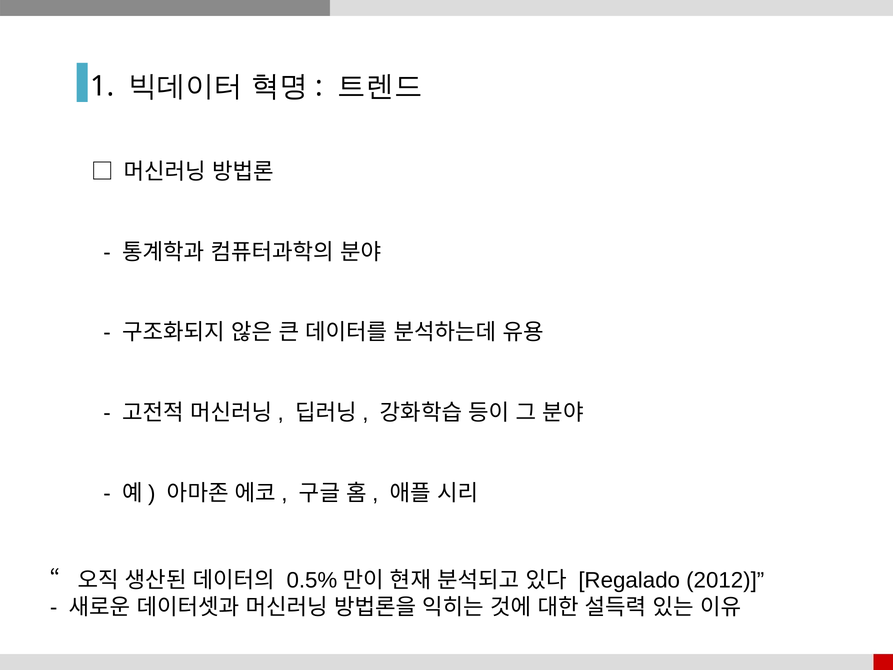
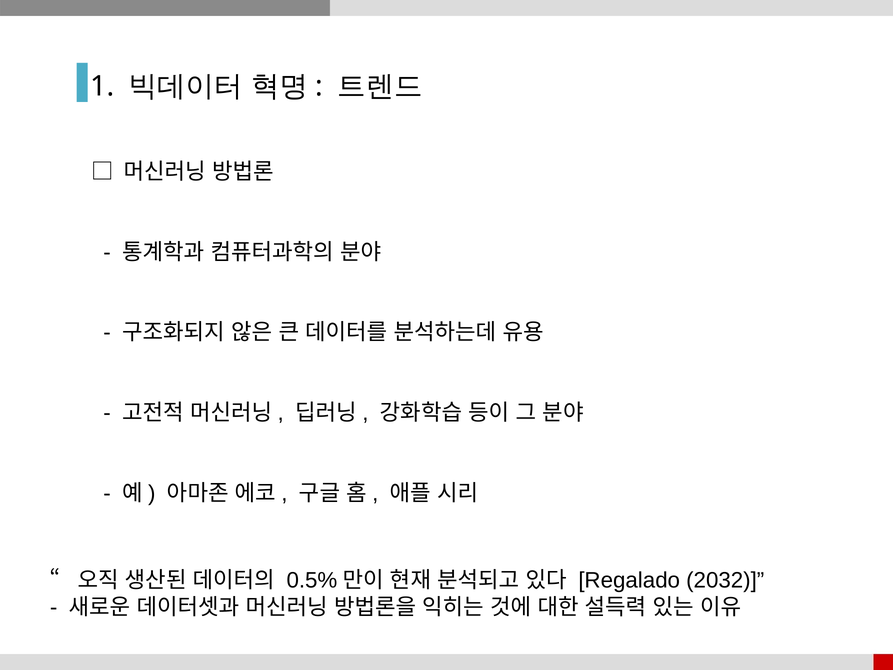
2012: 2012 -> 2032
